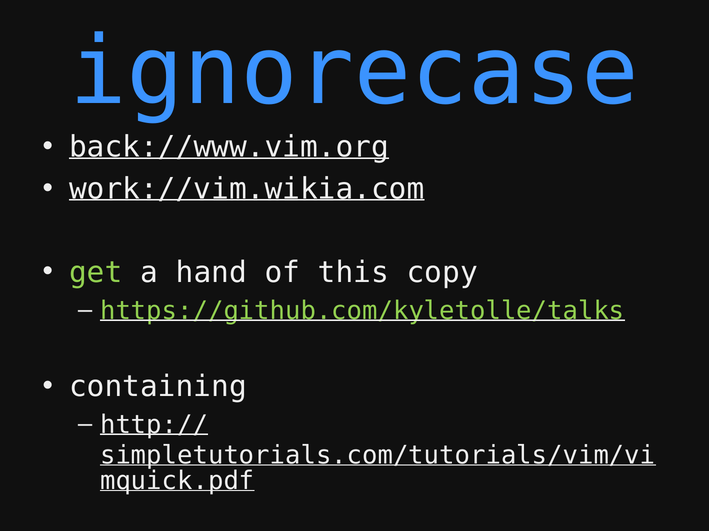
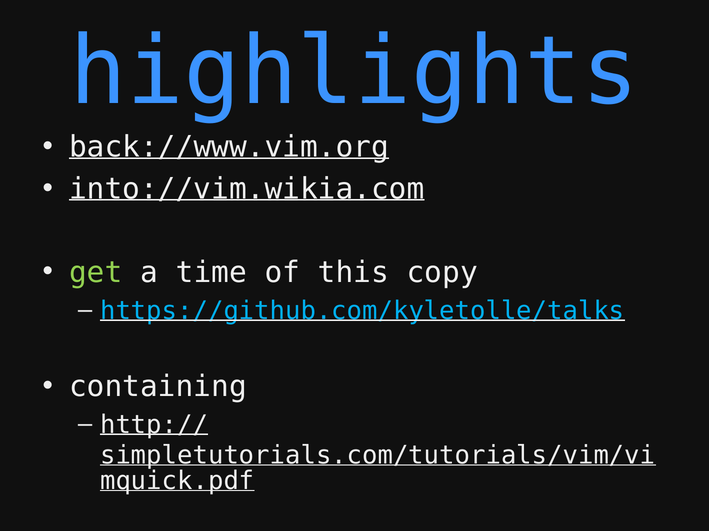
ignorecase: ignorecase -> highlights
work://vim.wikia.com: work://vim.wikia.com -> into://vim.wikia.com
hand: hand -> time
https://github.com/kyletolle/talks colour: light green -> light blue
